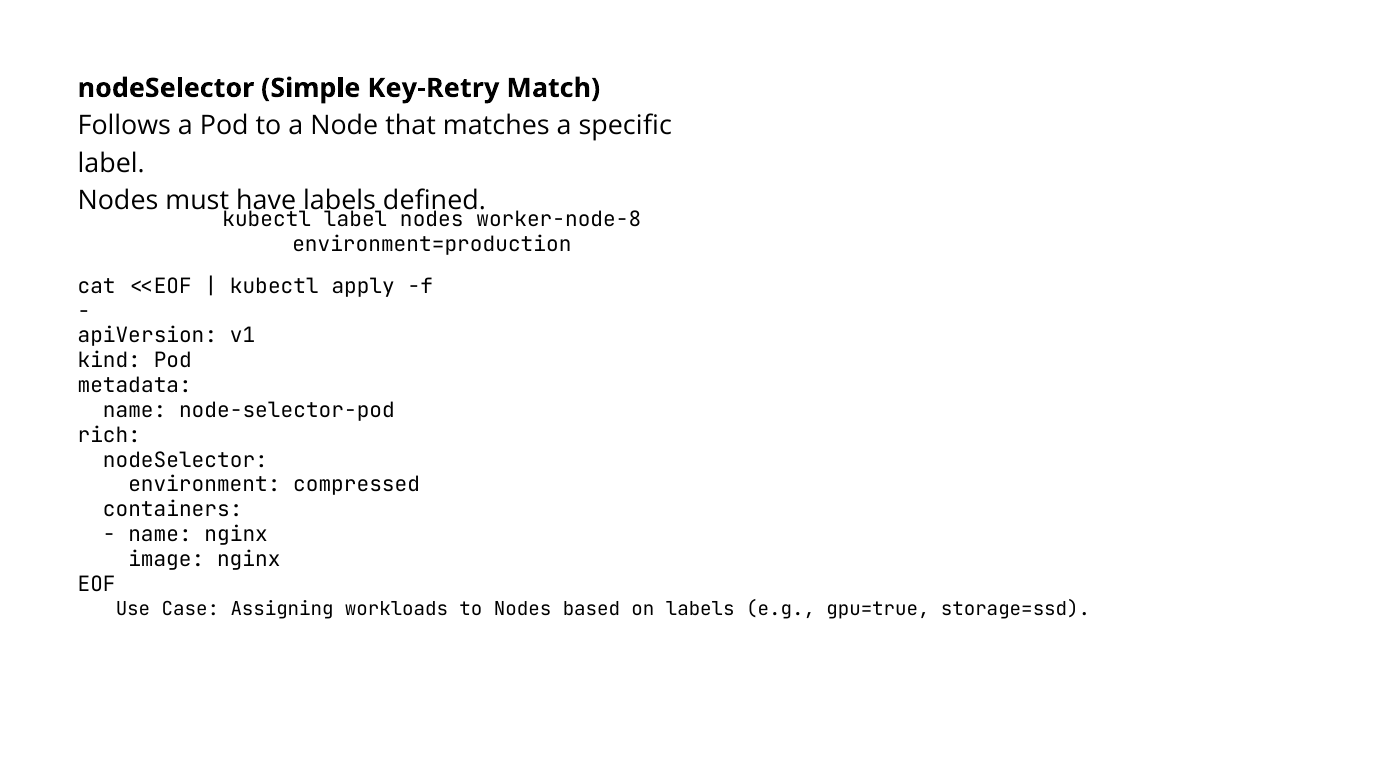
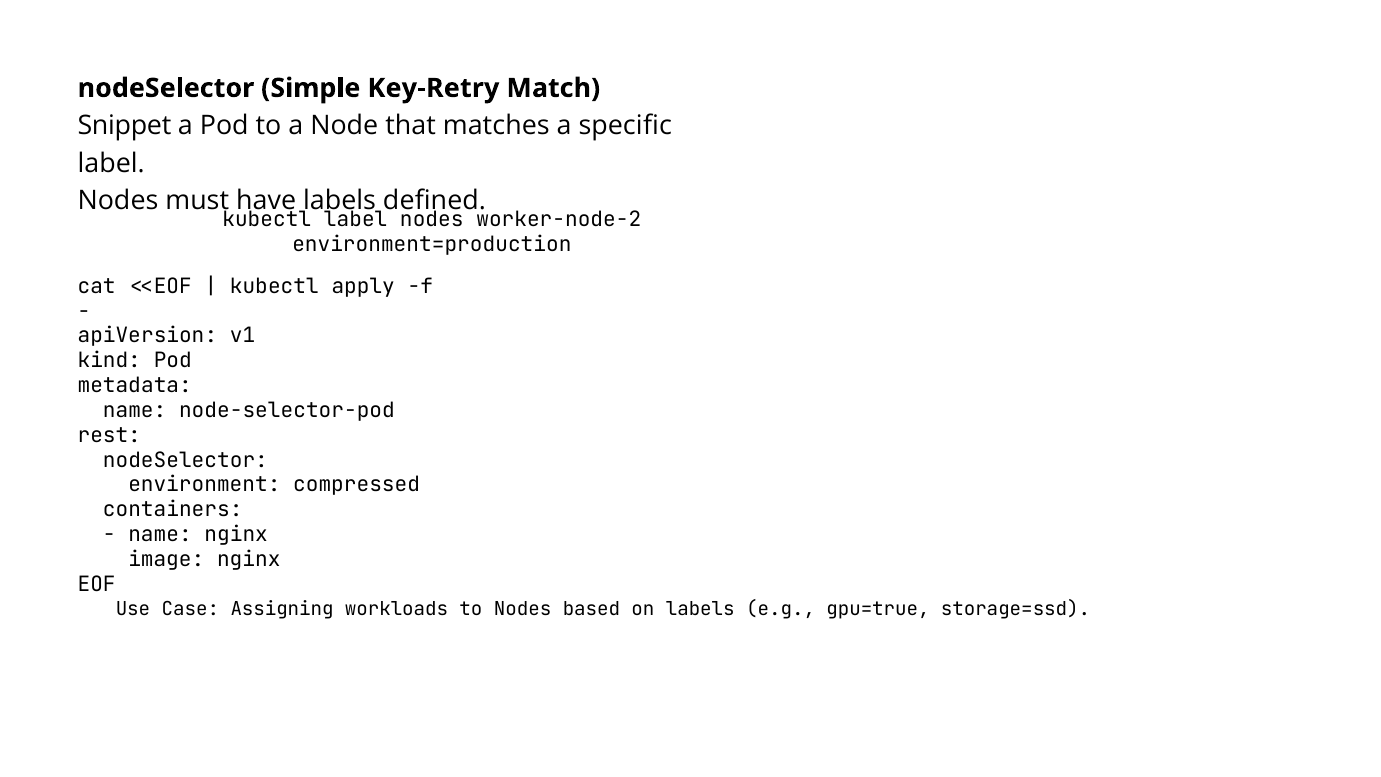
Follows: Follows -> Snippet
worker-node-8: worker-node-8 -> worker-node-2
rich: rich -> rest
